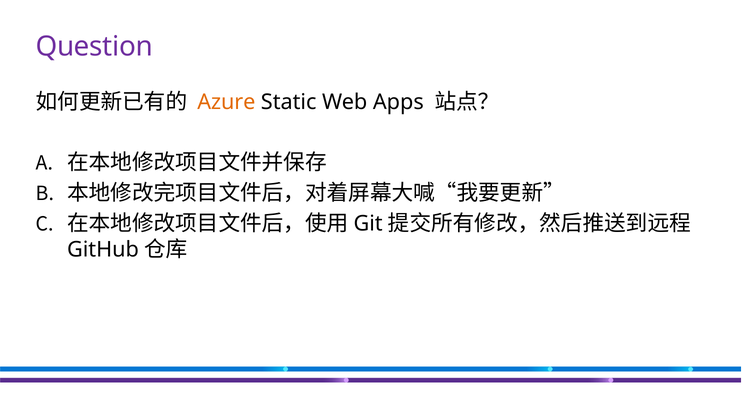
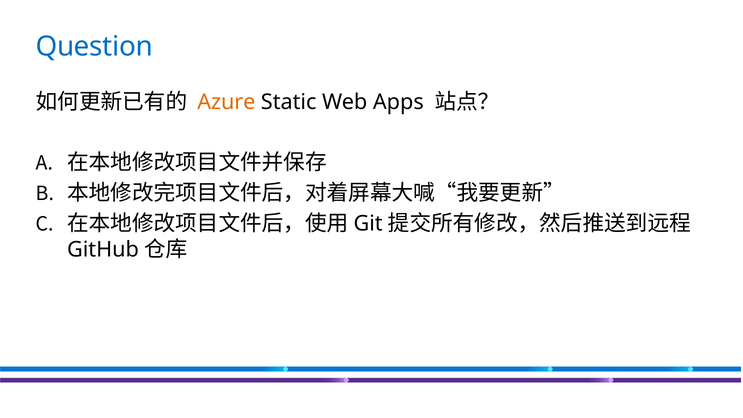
Question colour: purple -> blue
